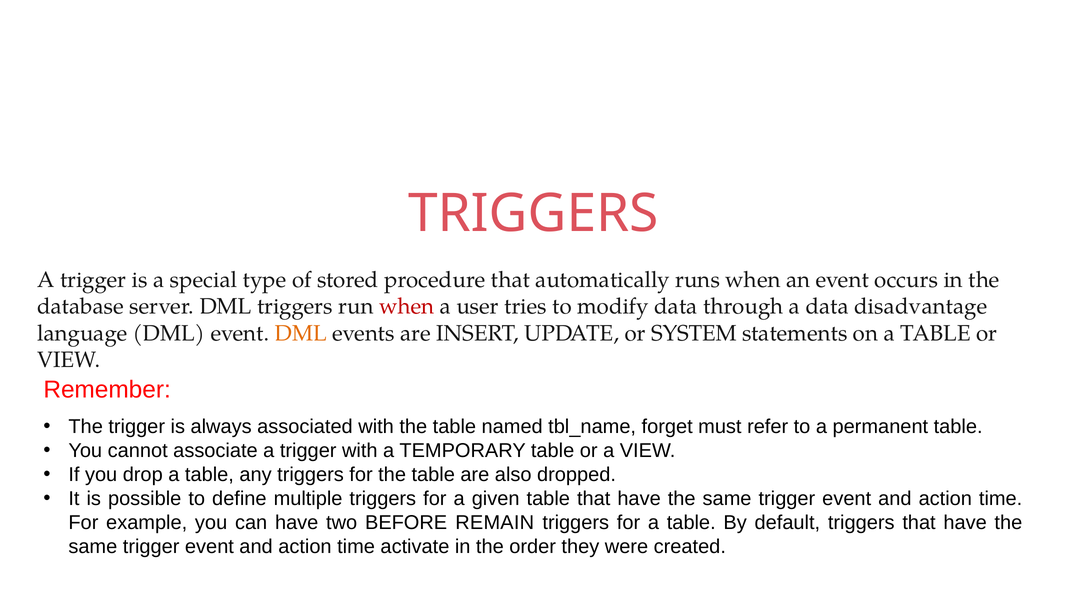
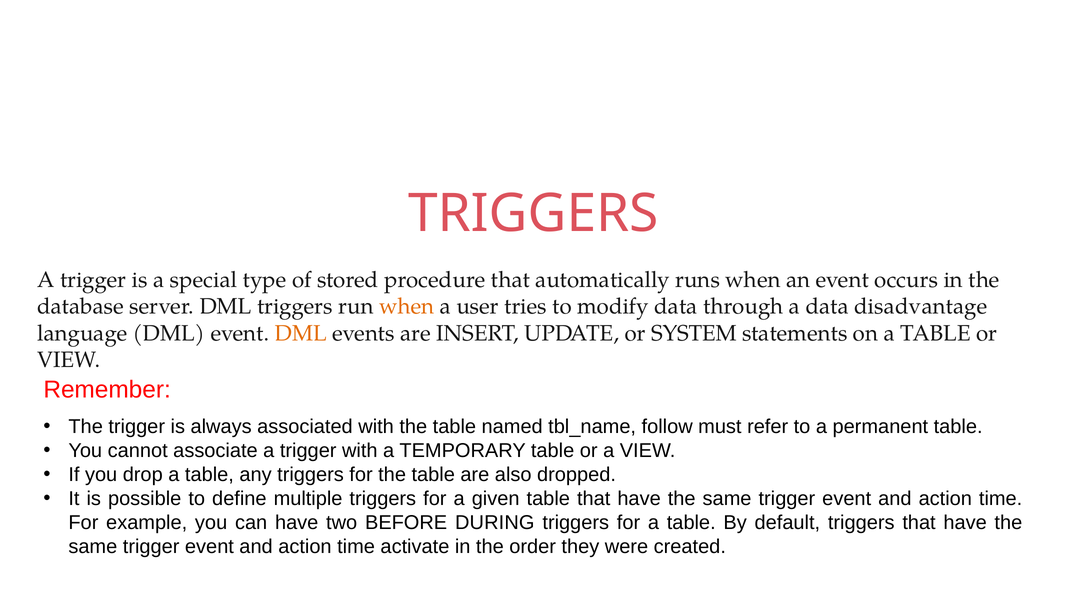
when at (407, 307) colour: red -> orange
forget: forget -> follow
REMAIN: REMAIN -> DURING
